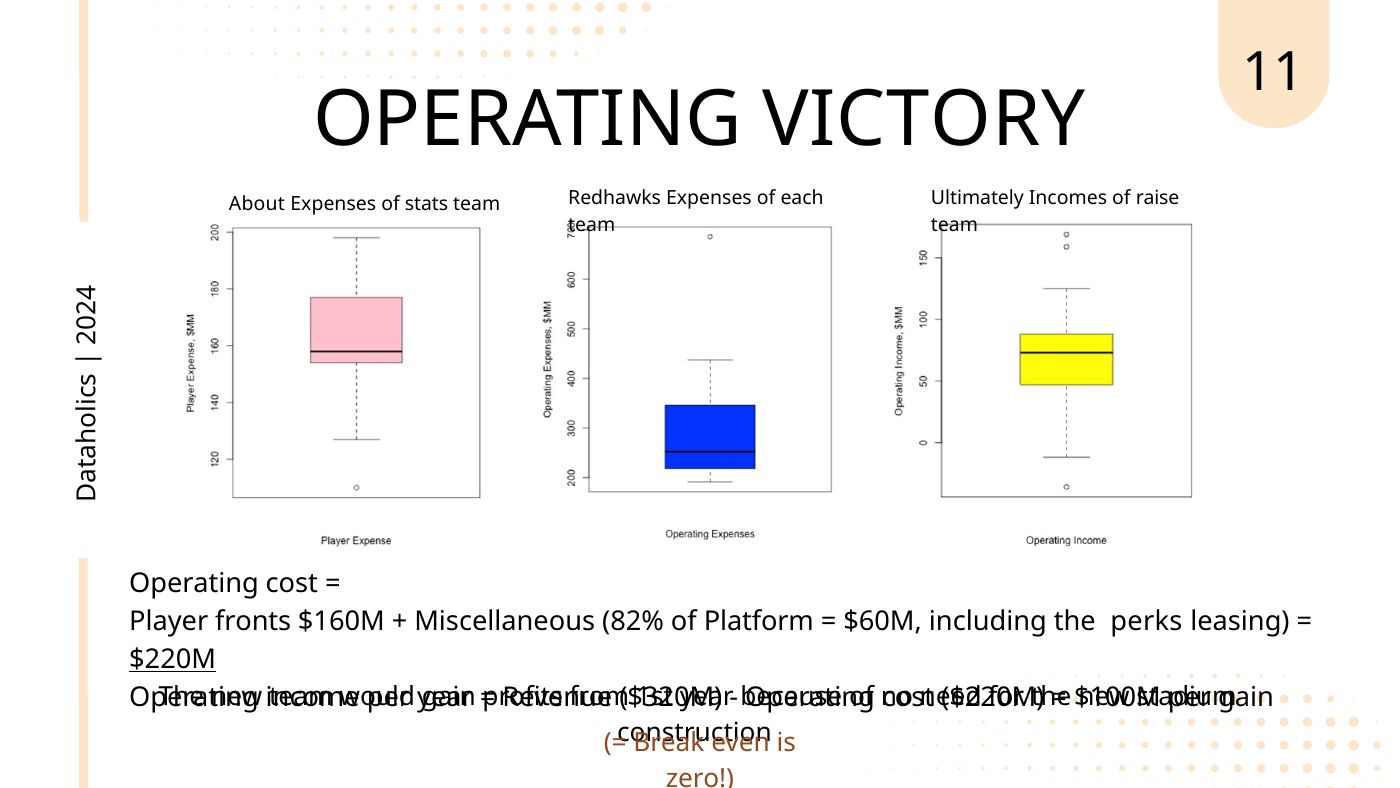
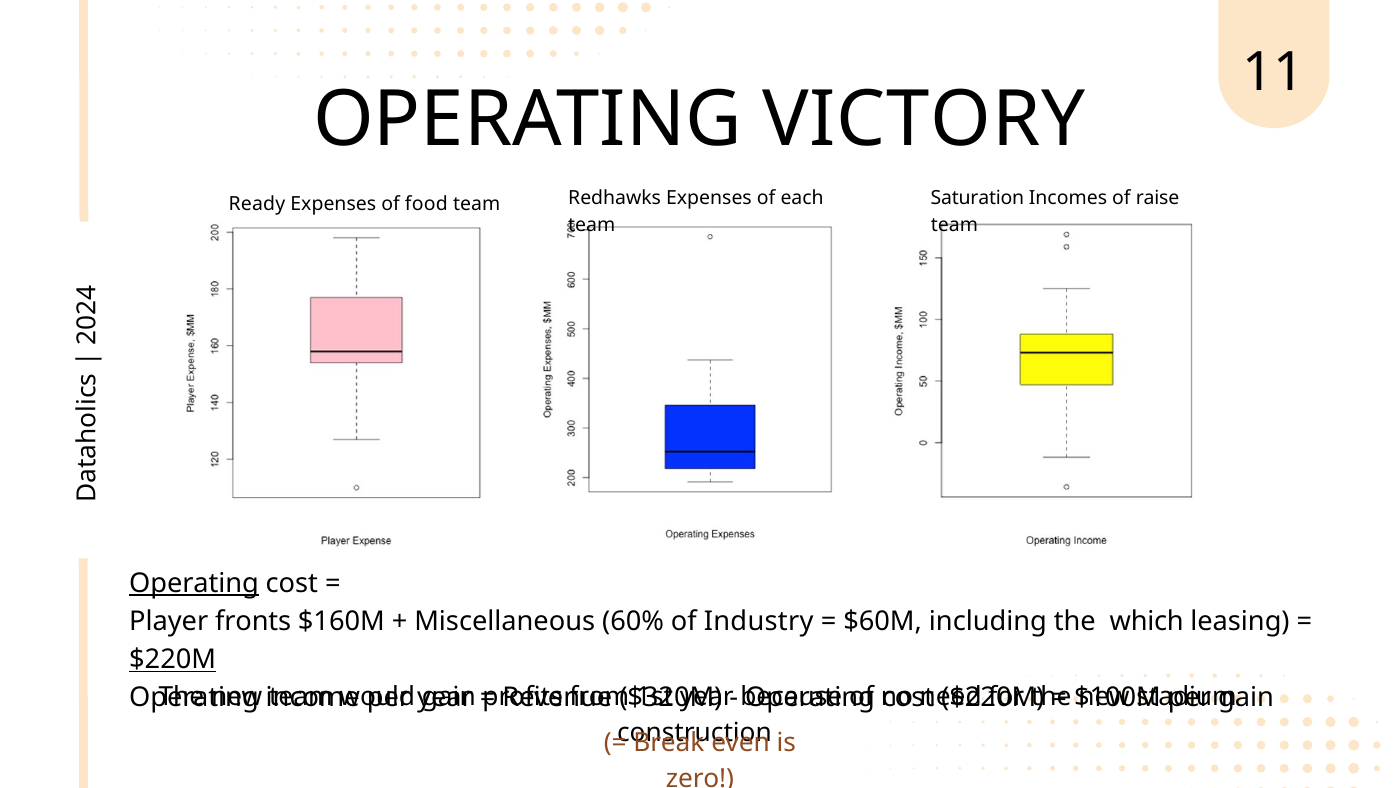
Ultimately: Ultimately -> Saturation
About: About -> Ready
stats: stats -> food
Operating at (194, 583) underline: none -> present
82%: 82% -> 60%
Platform: Platform -> Industry
perks: perks -> which
